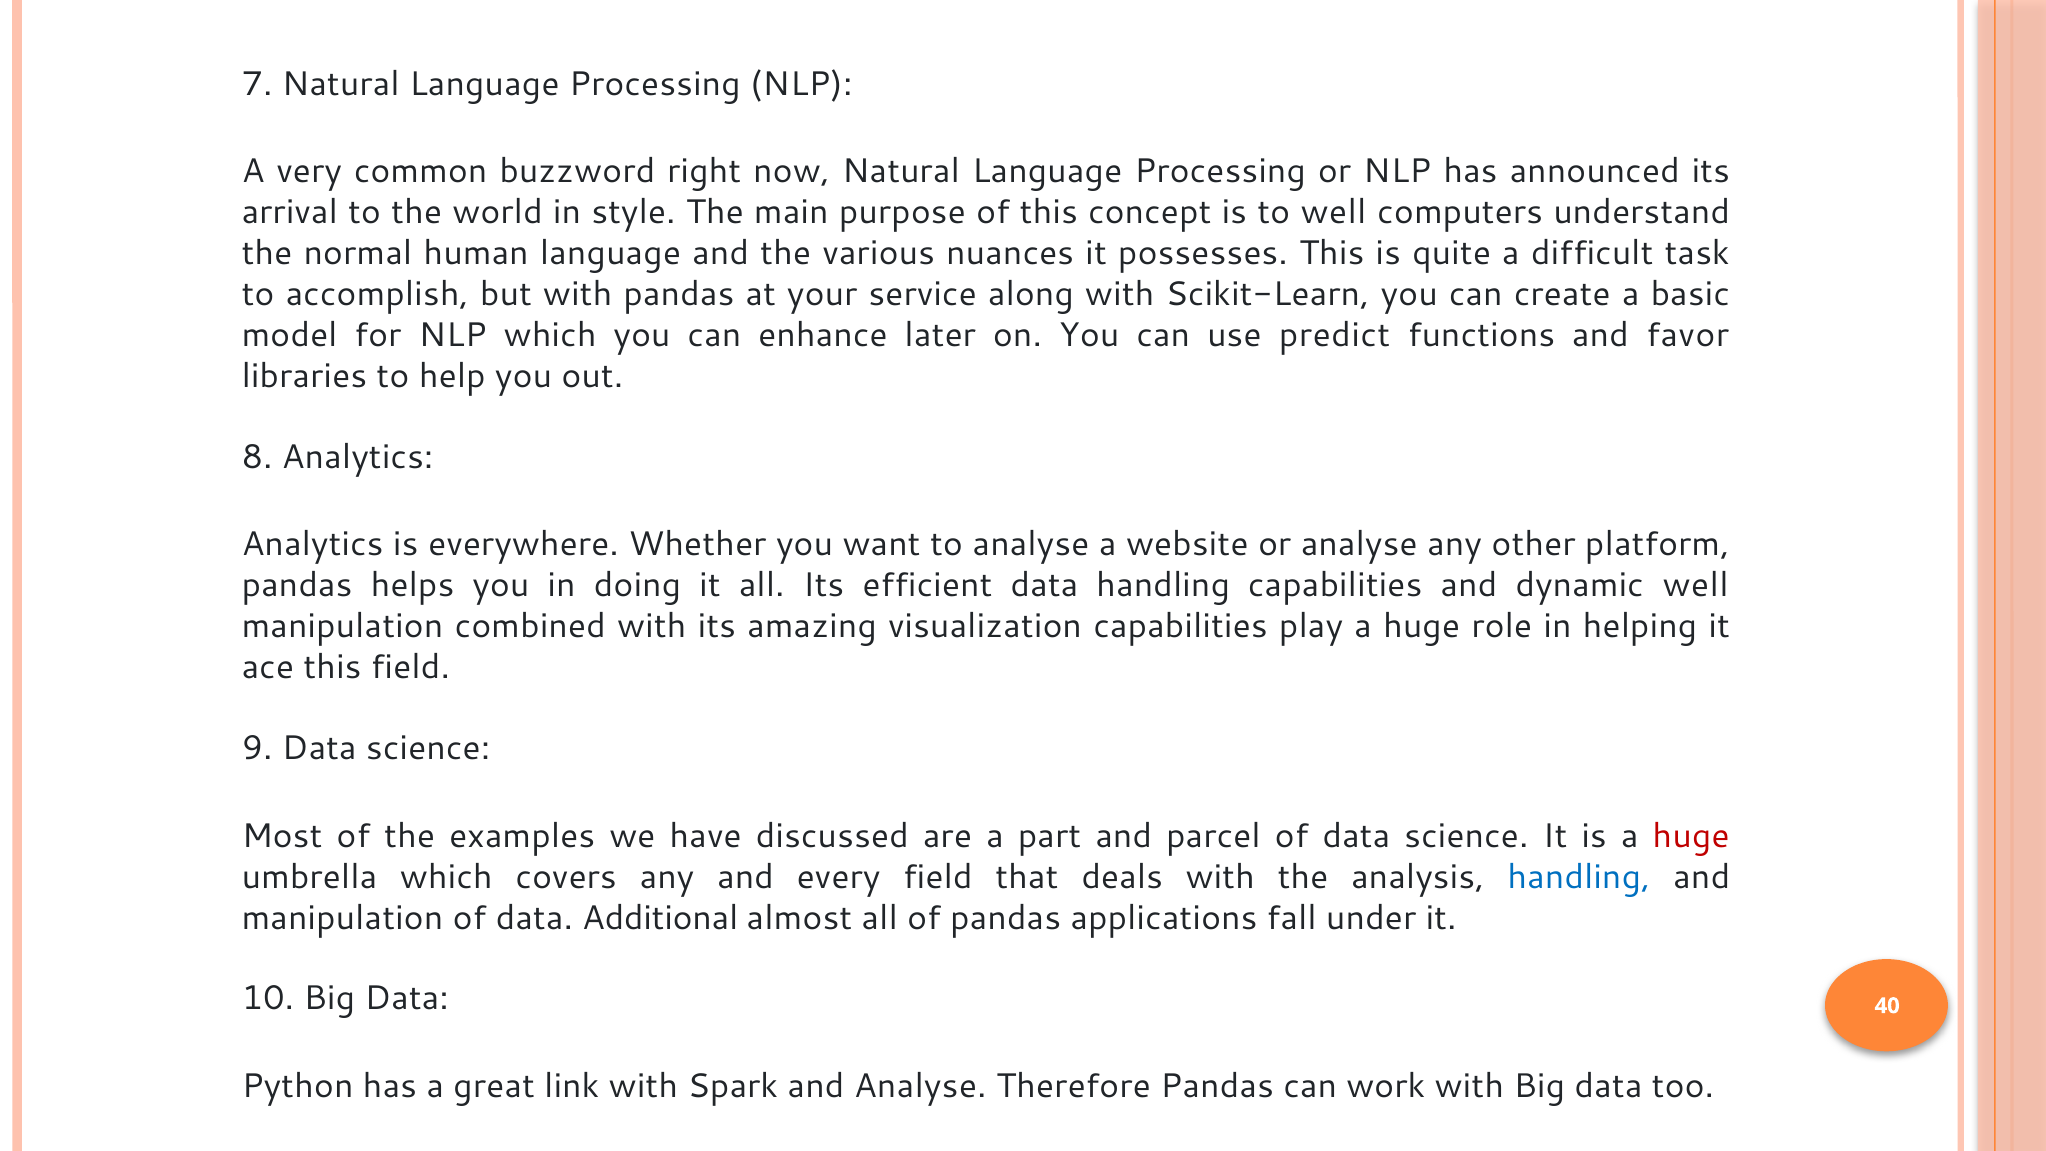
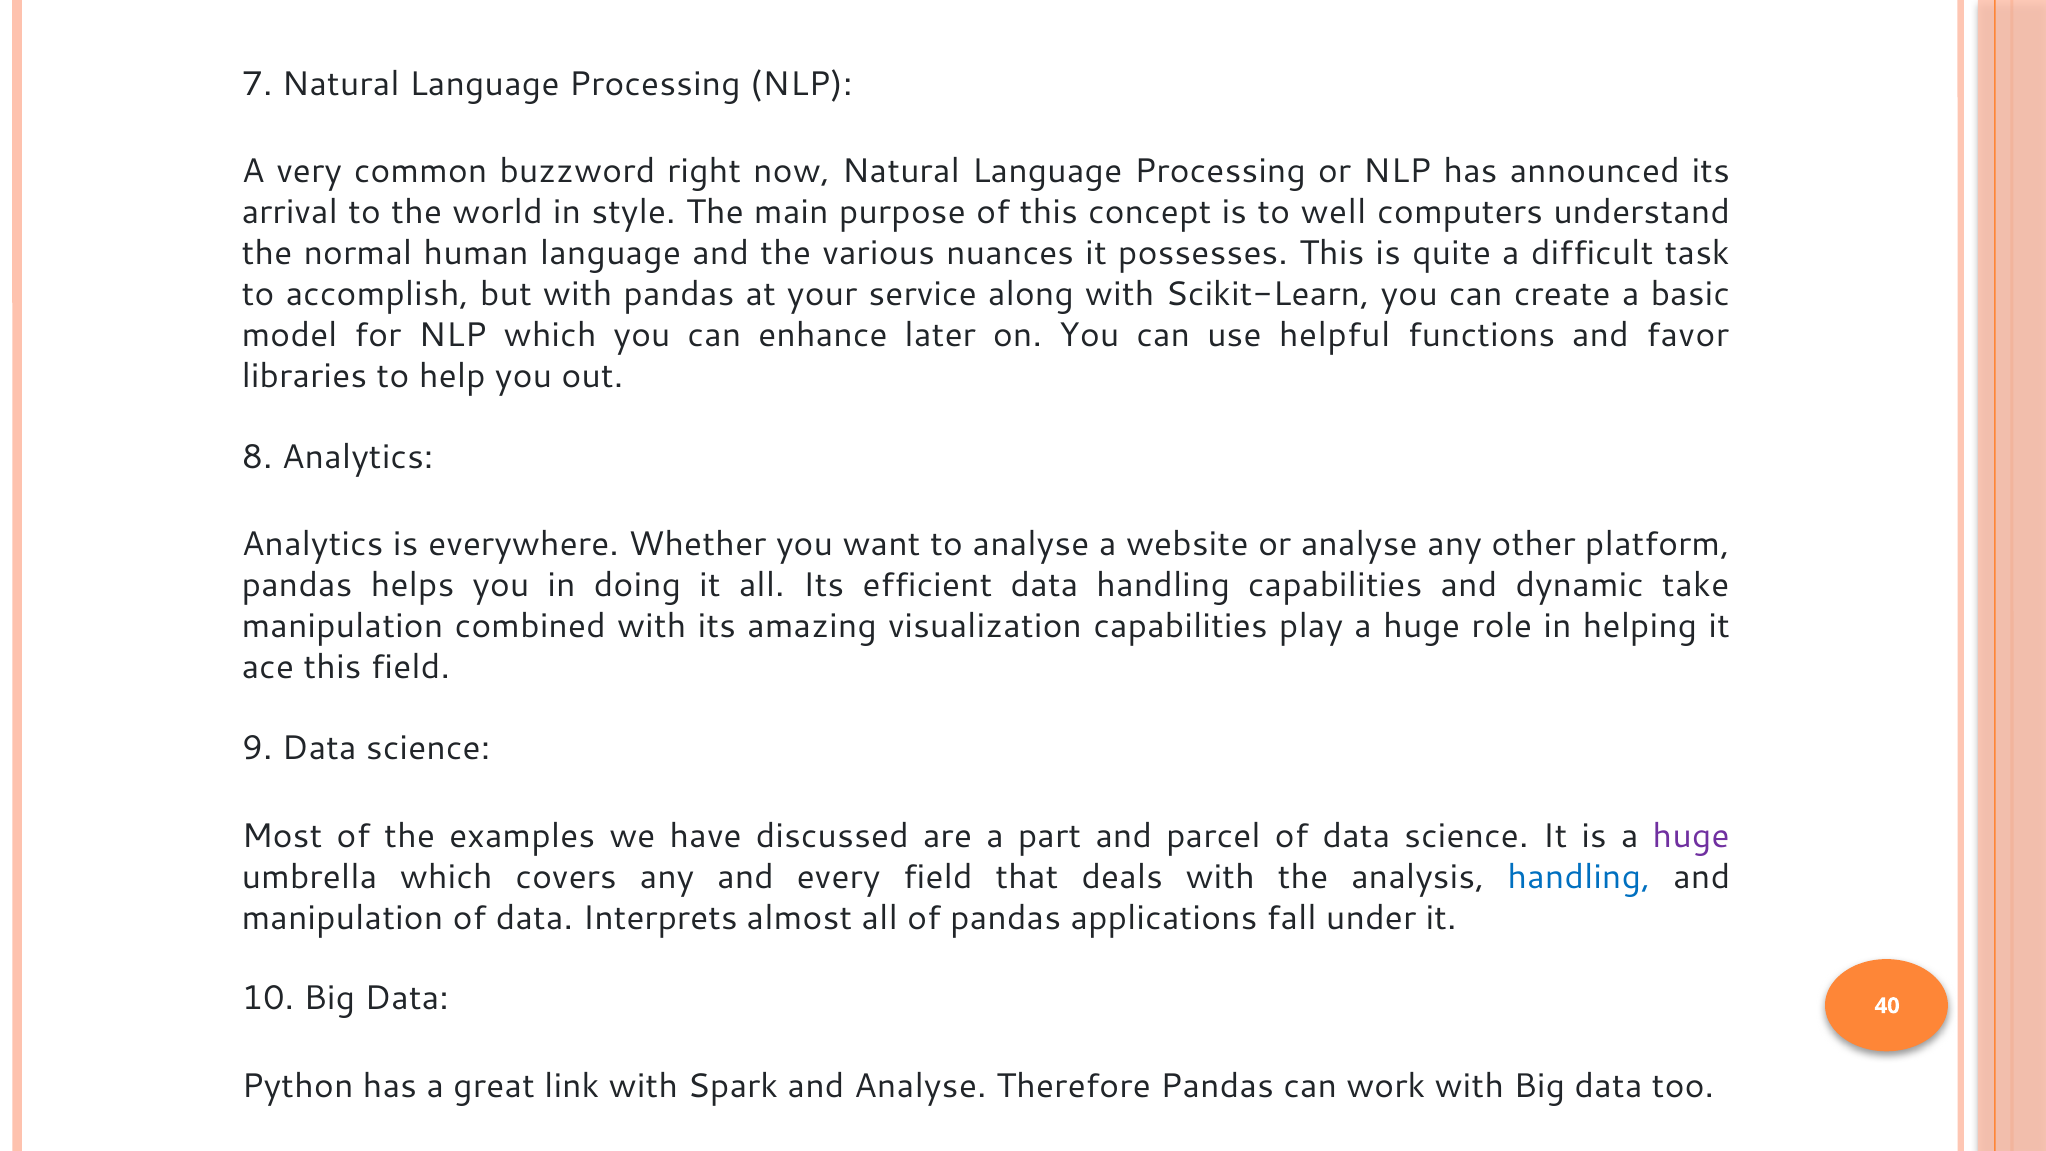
predict: predict -> helpful
dynamic well: well -> take
huge at (1691, 836) colour: red -> purple
Additional: Additional -> Interprets
